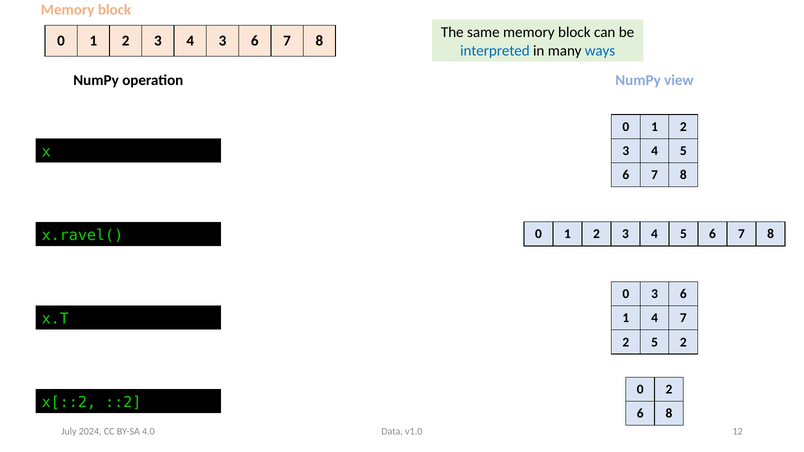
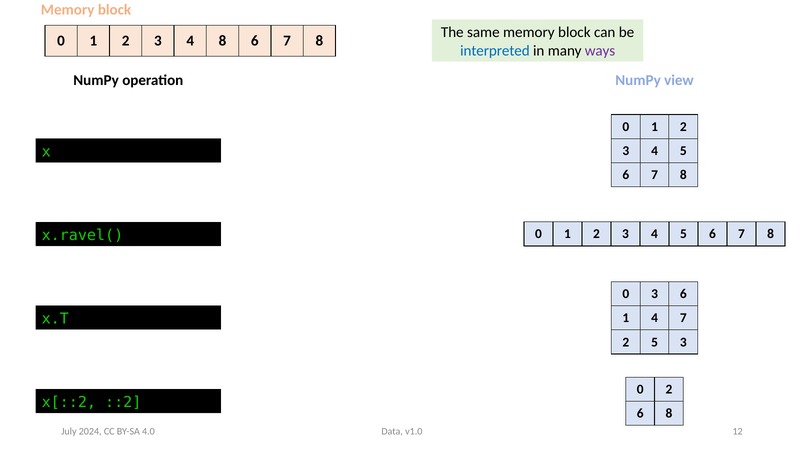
4 3: 3 -> 8
ways colour: blue -> purple
5 2: 2 -> 3
